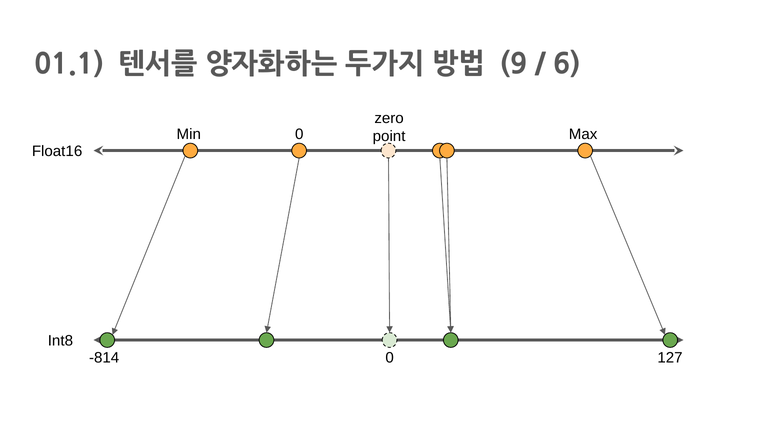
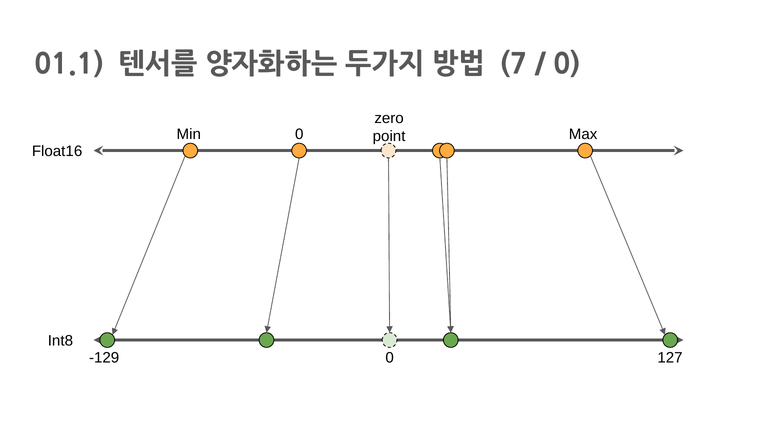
9: 9 -> 7
6 at (567, 64): 6 -> 0
-814: -814 -> -129
